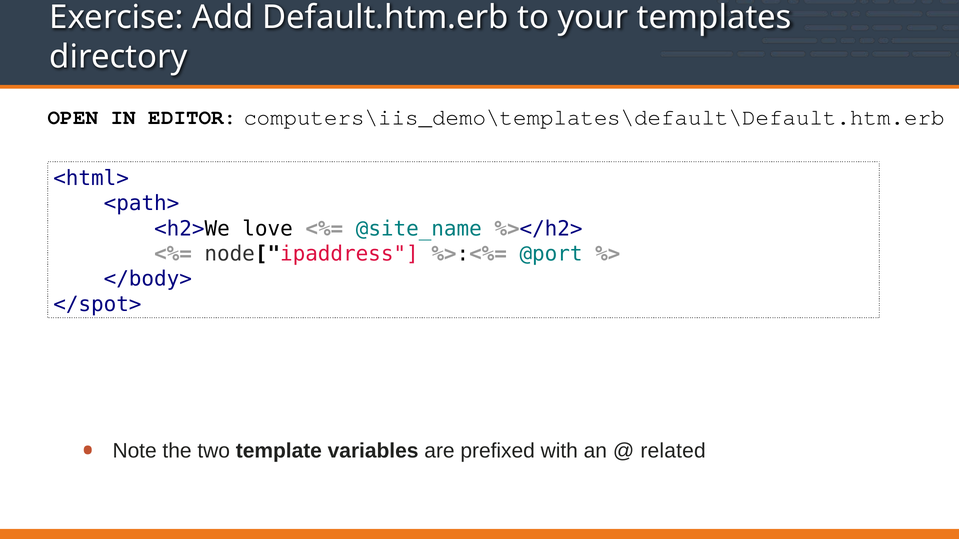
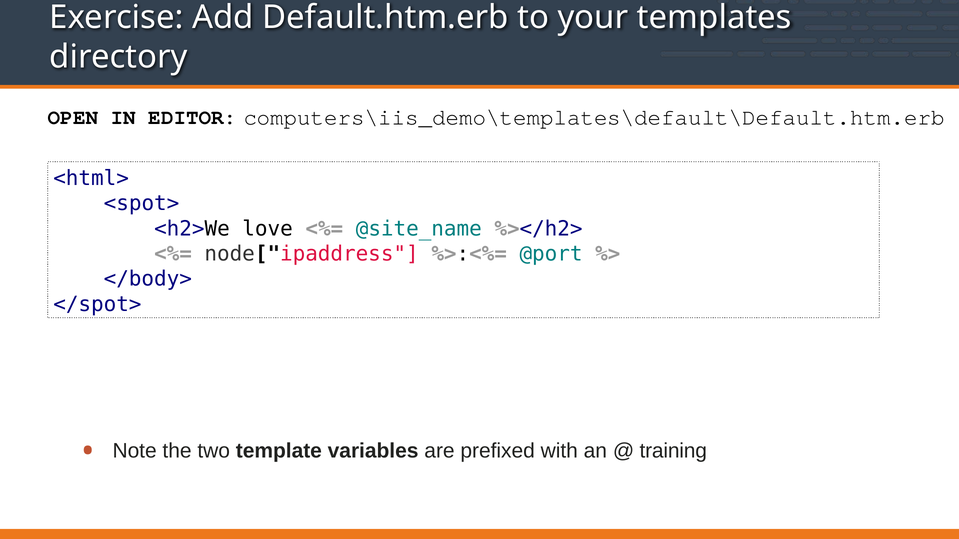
<path>: <path> -> <spot>
related: related -> training
